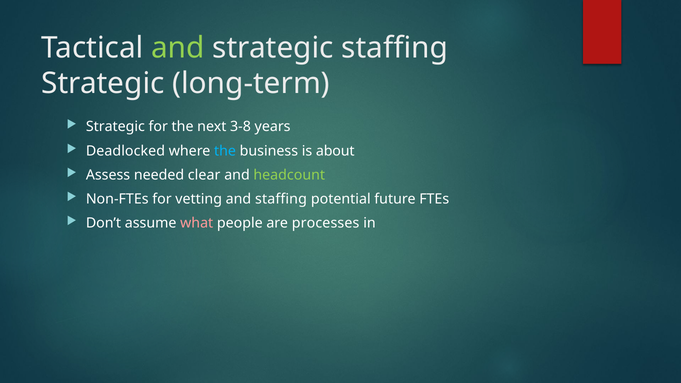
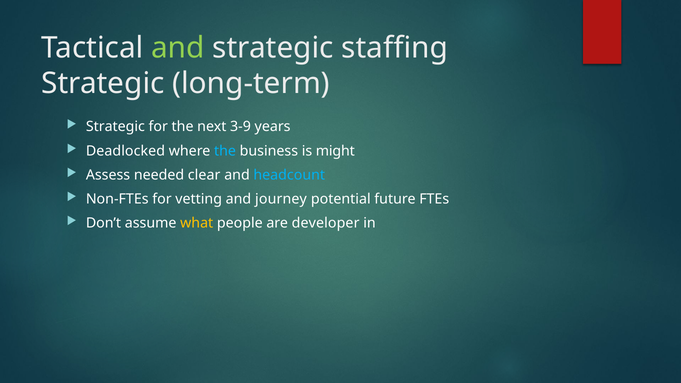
3-8: 3-8 -> 3-9
about: about -> might
headcount colour: light green -> light blue
and staffing: staffing -> journey
what colour: pink -> yellow
processes: processes -> developer
